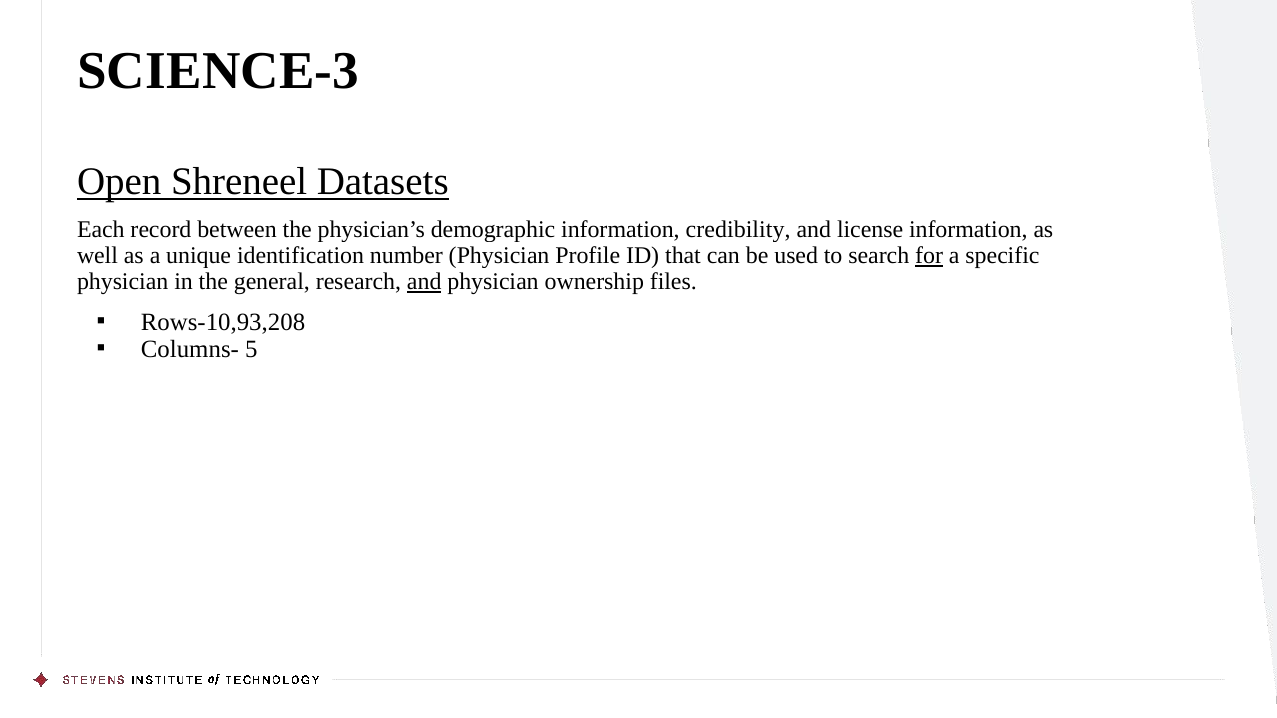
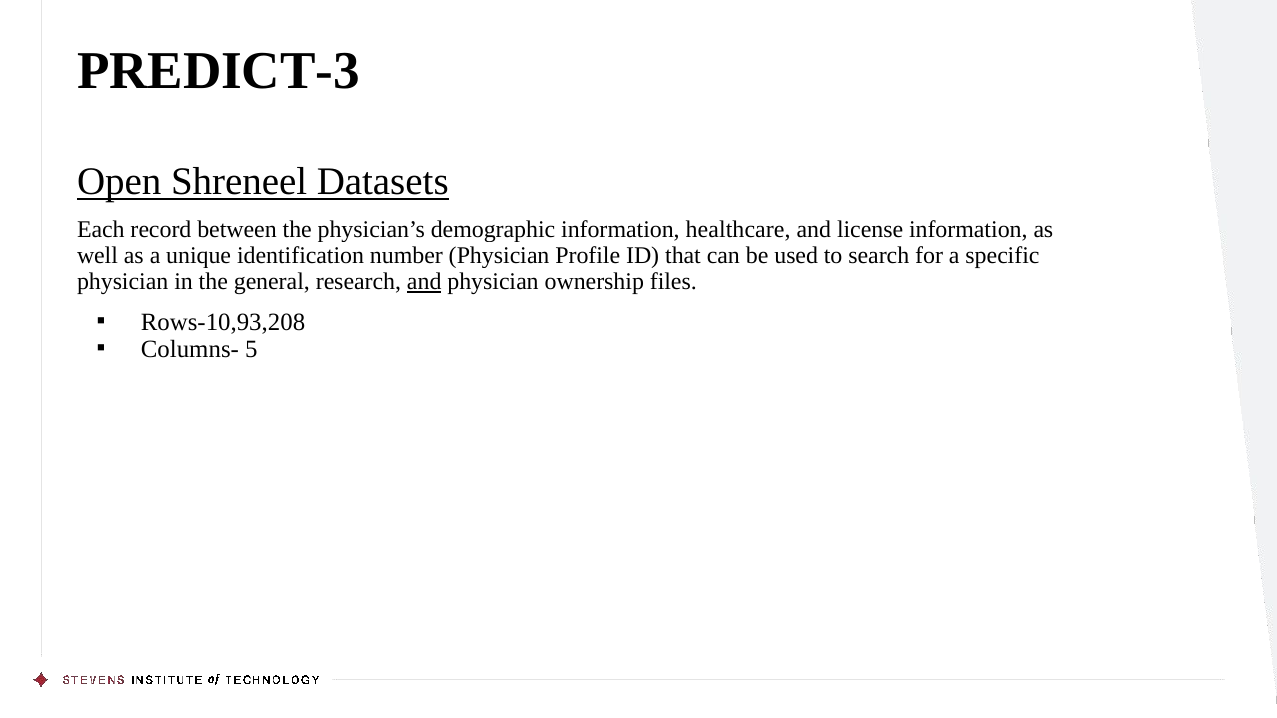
SCIENCE-3: SCIENCE-3 -> PREDICT-3
credibility: credibility -> healthcare
for underline: present -> none
